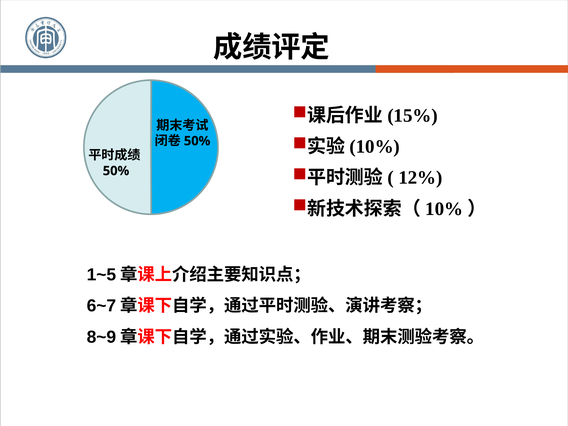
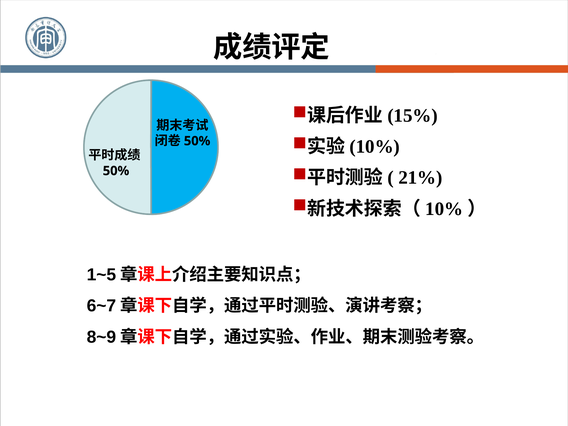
12%: 12% -> 21%
